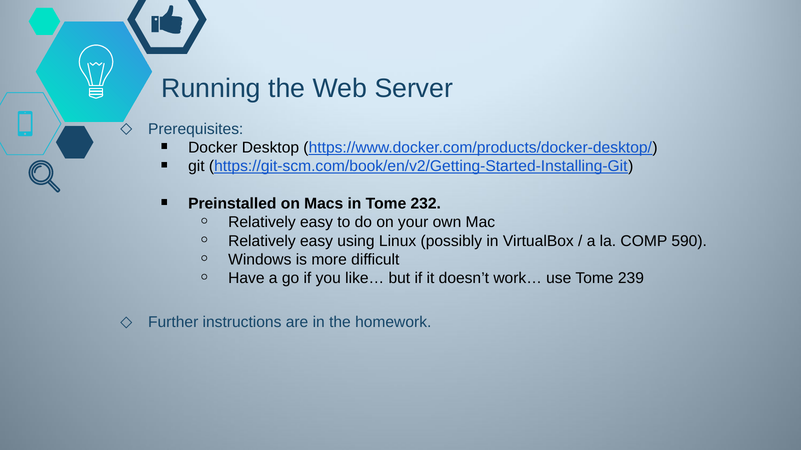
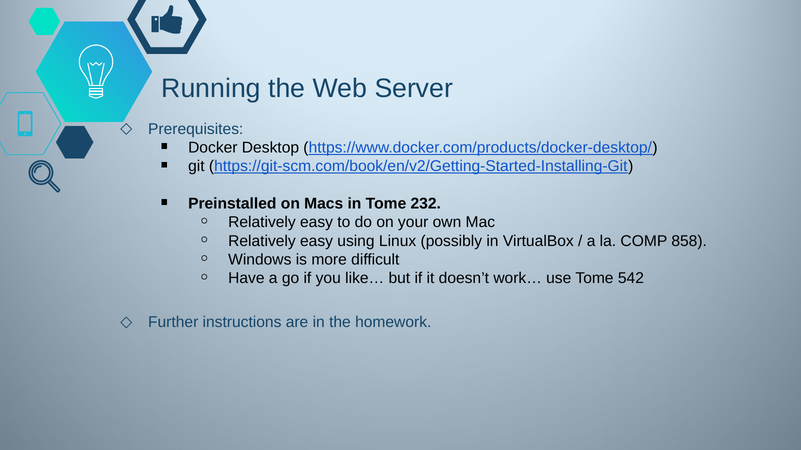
590: 590 -> 858
239: 239 -> 542
